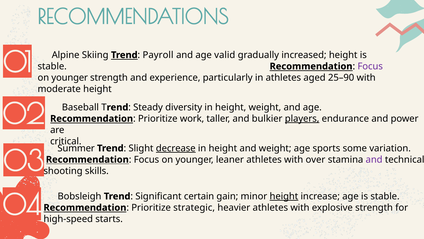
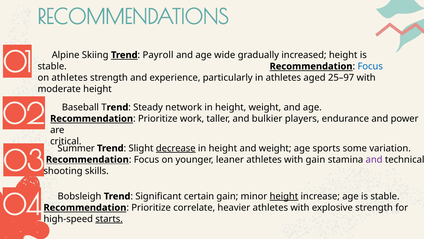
valid: valid -> wide
Focus at (370, 66) colour: purple -> blue
younger at (70, 78): younger -> athletes
25–90: 25–90 -> 25–97
diversity: diversity -> network
players underline: present -> none
with over: over -> gain
strategic: strategic -> correlate
starts underline: none -> present
